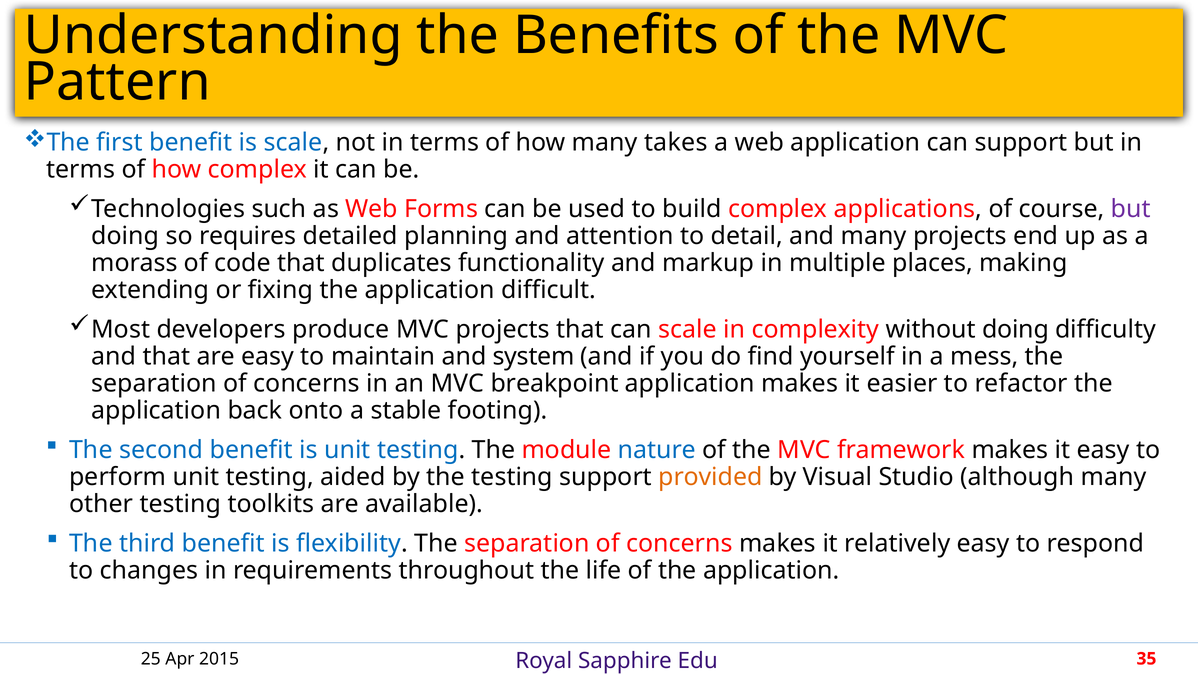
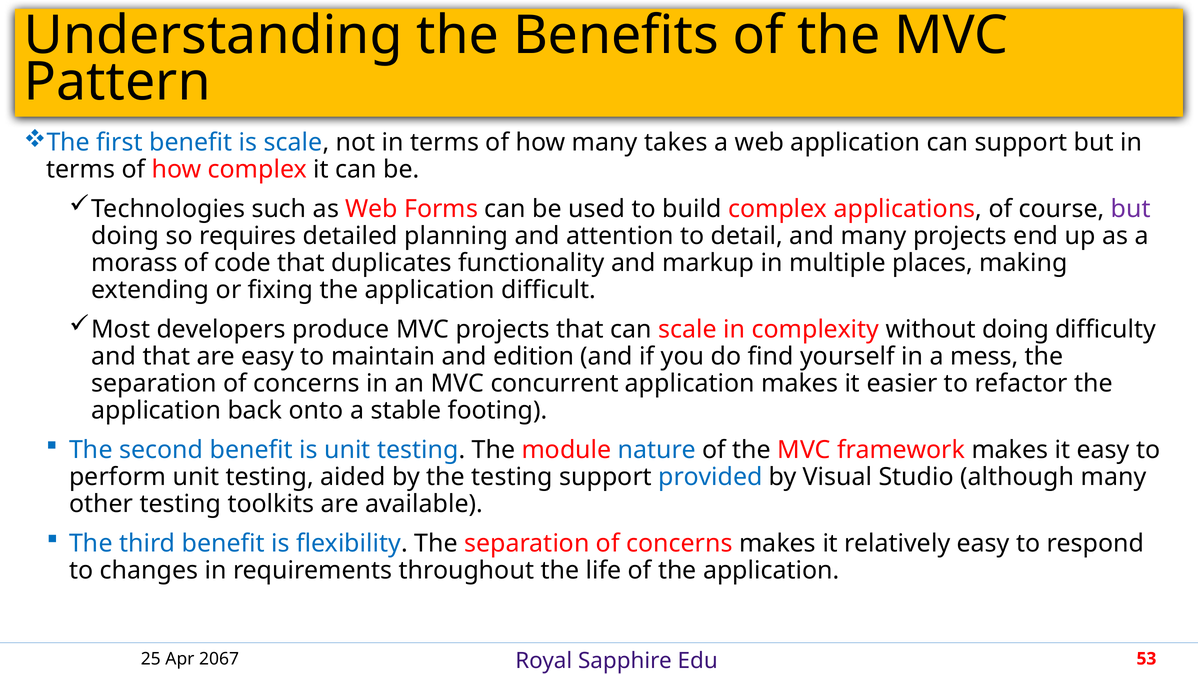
system: system -> edition
breakpoint: breakpoint -> concurrent
provided colour: orange -> blue
2015: 2015 -> 2067
35: 35 -> 53
